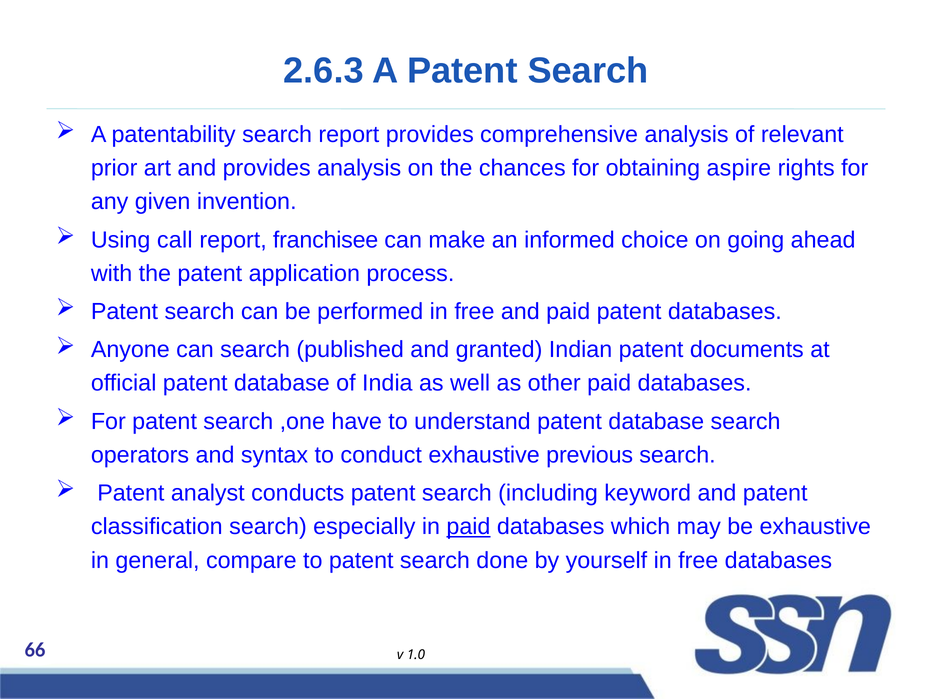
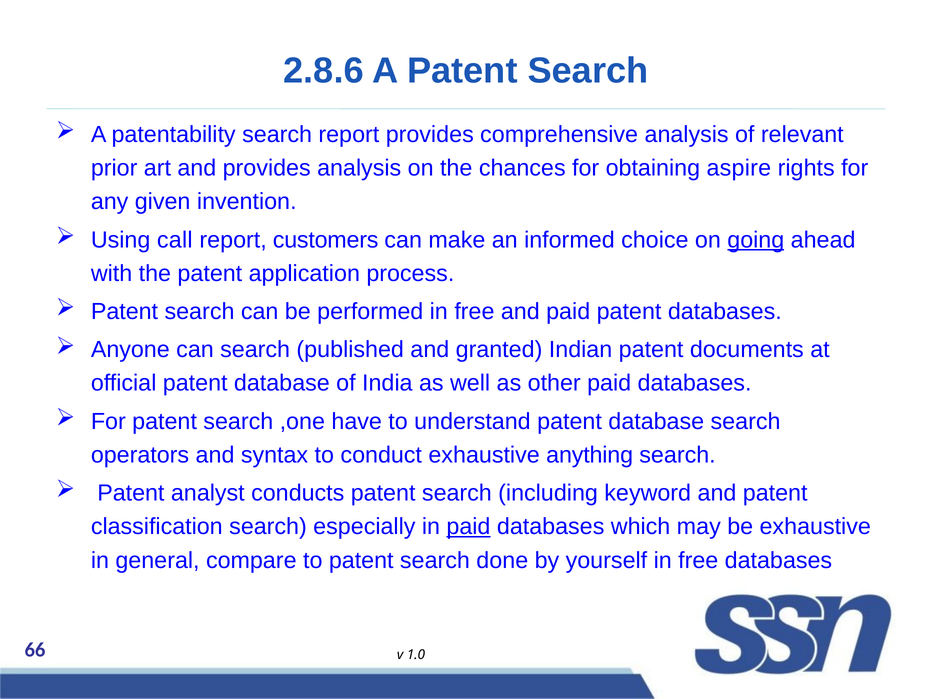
2.6.3: 2.6.3 -> 2.8.6
franchisee: franchisee -> customers
going underline: none -> present
previous: previous -> anything
